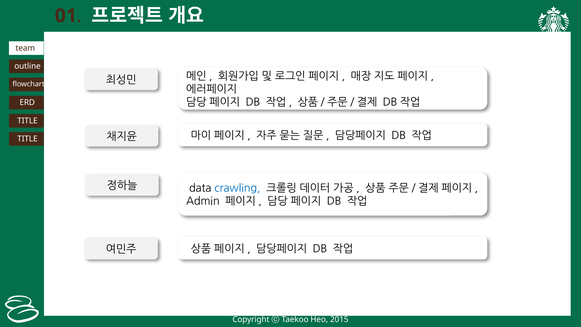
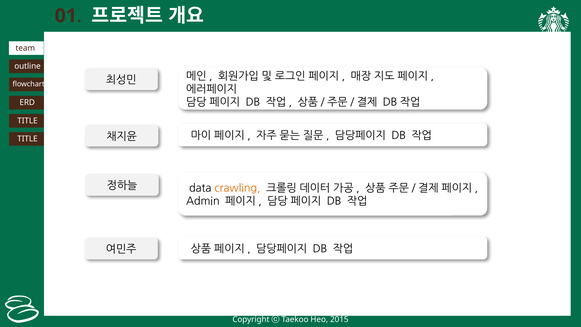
crawling colour: blue -> orange
